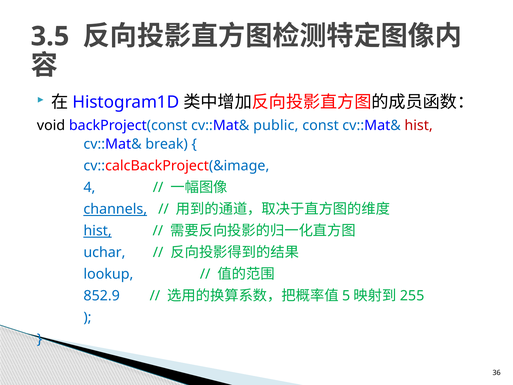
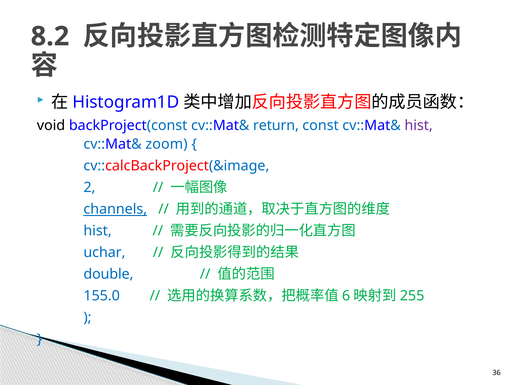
3.5: 3.5 -> 8.2
public: public -> return
hist at (419, 125) colour: red -> purple
break: break -> zoom
4: 4 -> 2
hist at (98, 231) underline: present -> none
lookup: lookup -> double
852.9: 852.9 -> 155.0
5: 5 -> 6
